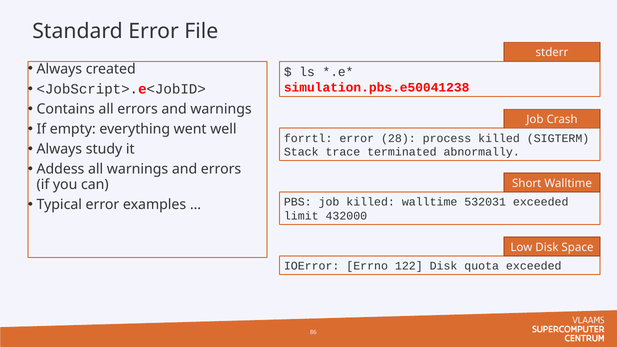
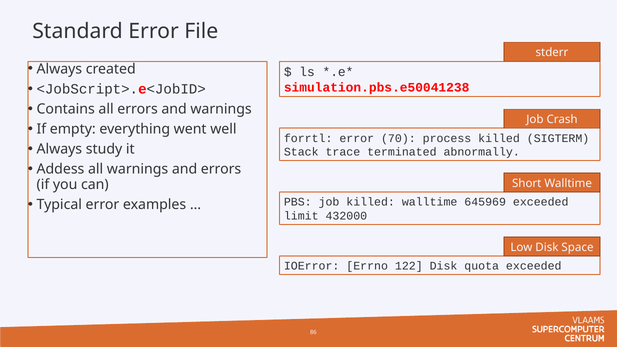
28: 28 -> 70
532031: 532031 -> 645969
